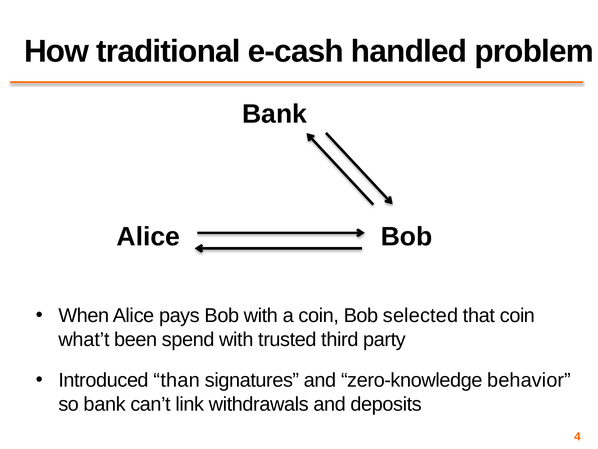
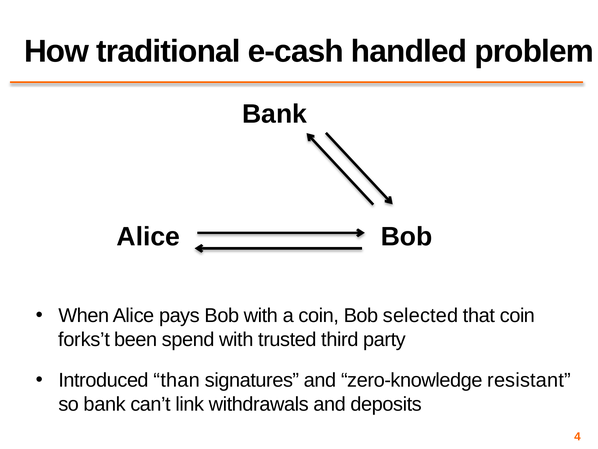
what’t: what’t -> forks’t
behavior: behavior -> resistant
